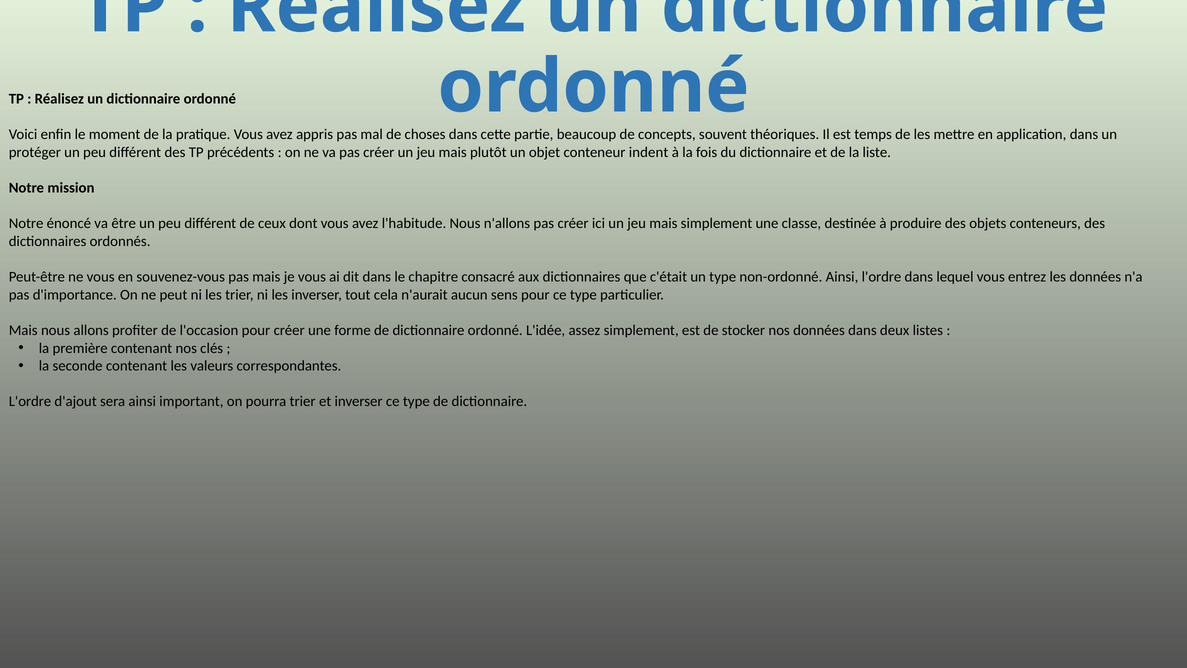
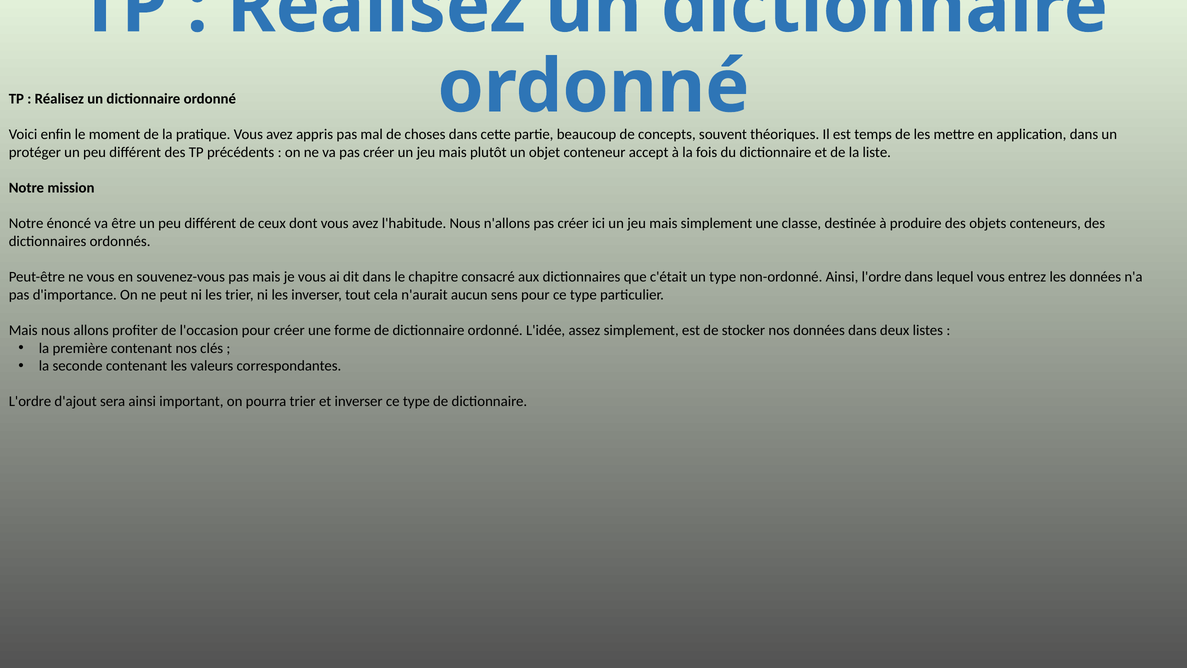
indent: indent -> accept
